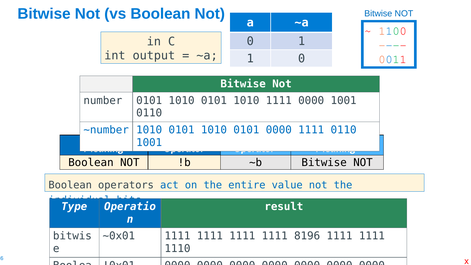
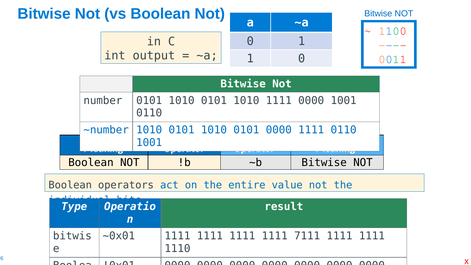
8196: 8196 -> 7111
